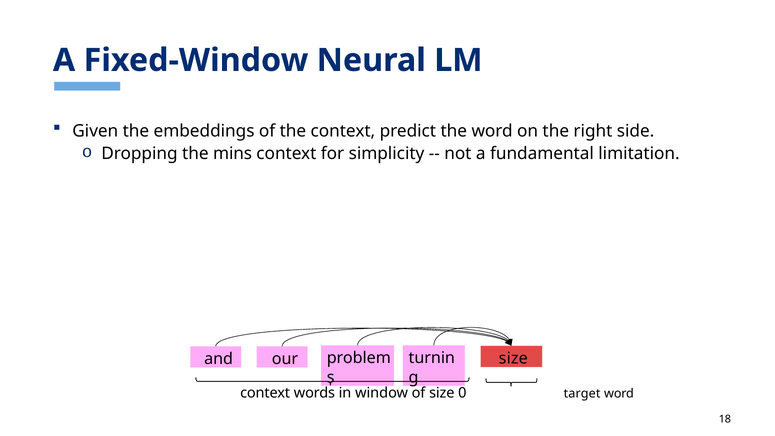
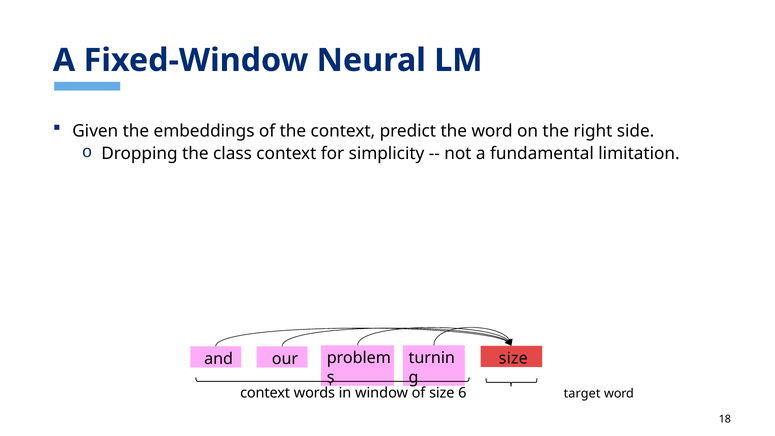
mins: mins -> class
0: 0 -> 6
